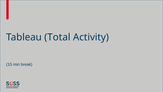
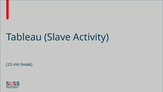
Total: Total -> Slave
